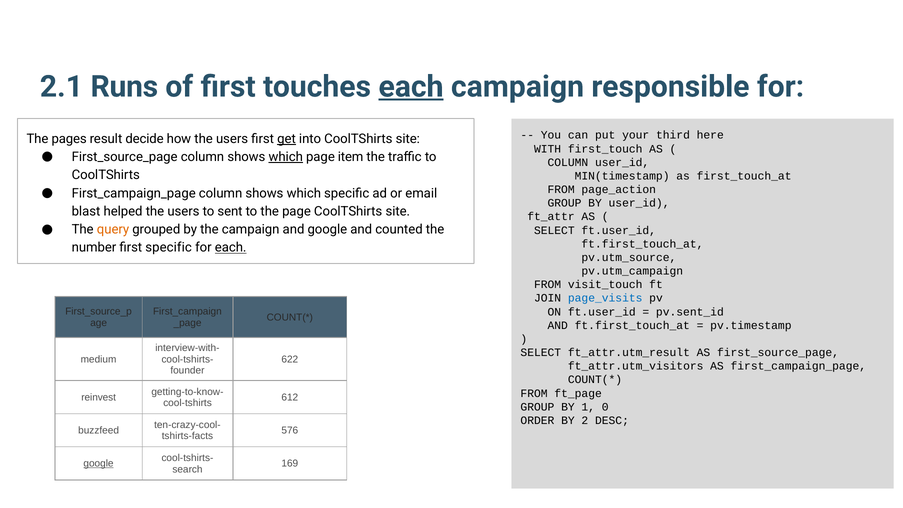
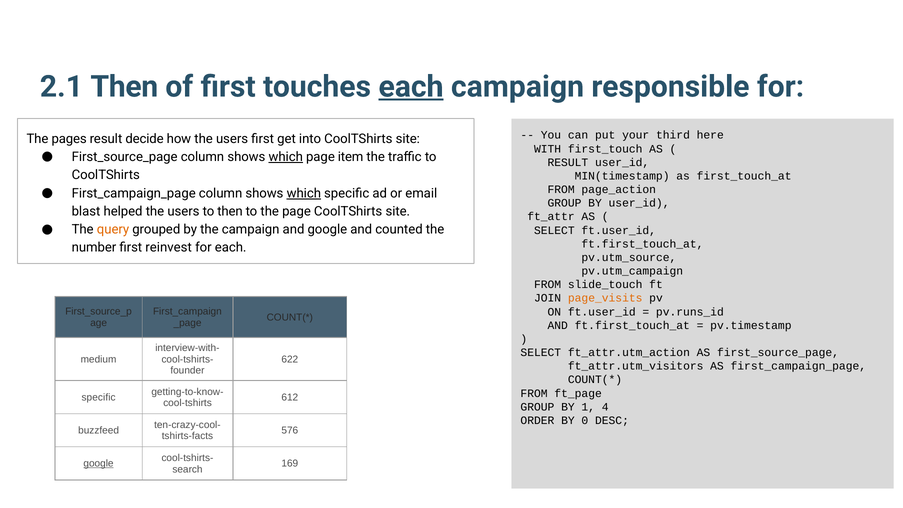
2.1 Runs: Runs -> Then
get underline: present -> none
COLUMN at (568, 162): COLUMN -> RESULT
which at (304, 193) underline: none -> present
to sent: sent -> then
first specific: specific -> reinvest
each at (231, 248) underline: present -> none
visit_touch: visit_touch -> slide_touch
page_visits colour: blue -> orange
pv.sent_id: pv.sent_id -> pv.runs_id
ft_attr.utm_result: ft_attr.utm_result -> ft_attr.utm_action
reinvest at (99, 397): reinvest -> specific
0: 0 -> 4
2: 2 -> 0
